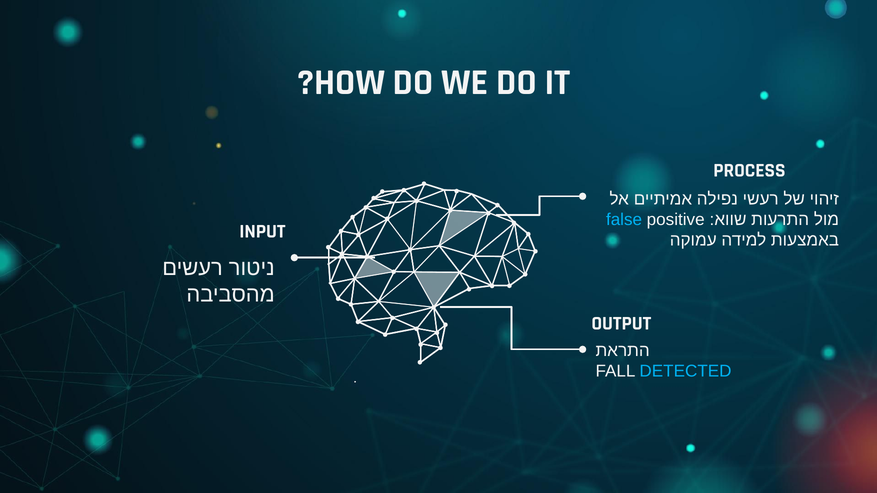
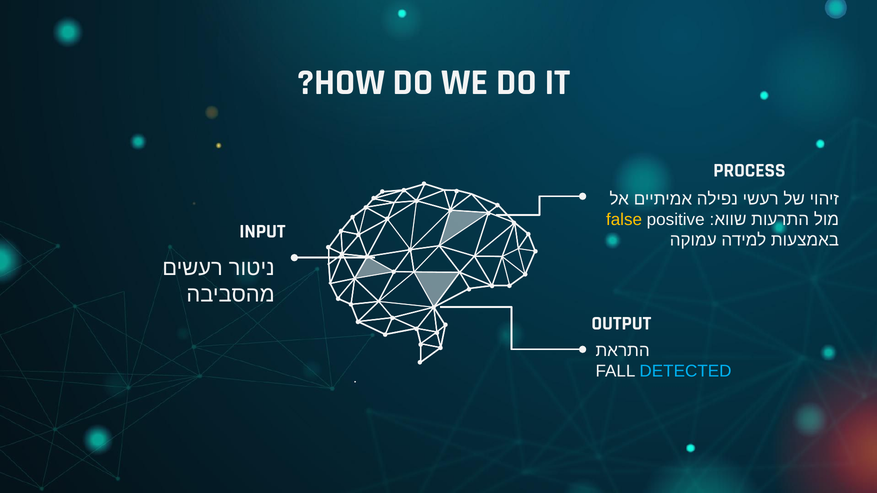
false colour: light blue -> yellow
